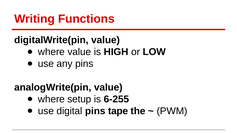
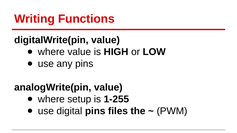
6-255: 6-255 -> 1-255
tape: tape -> files
